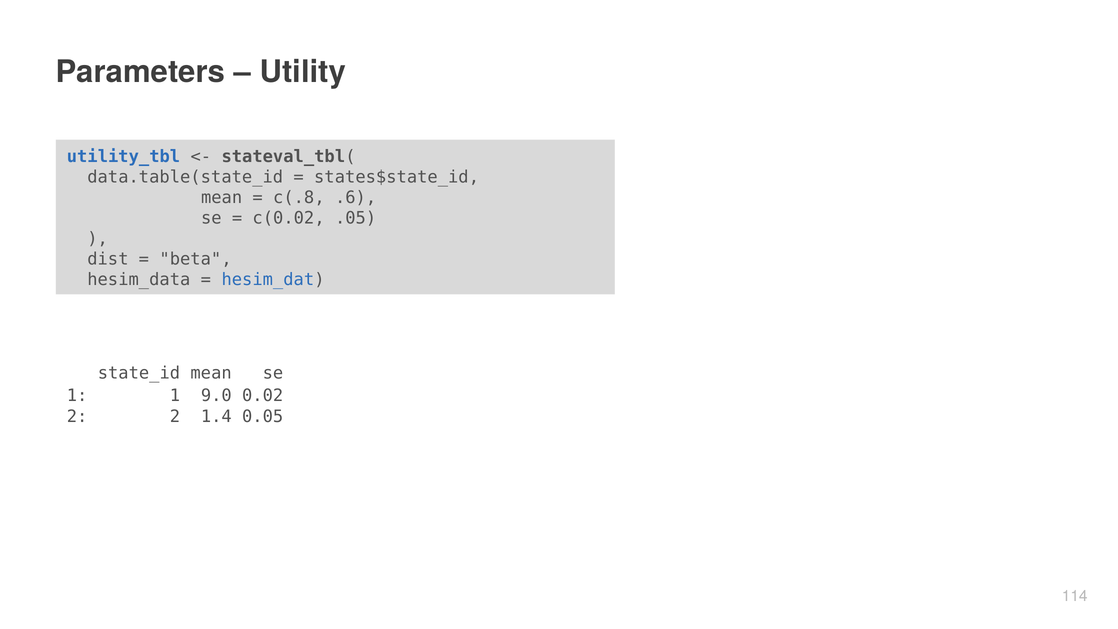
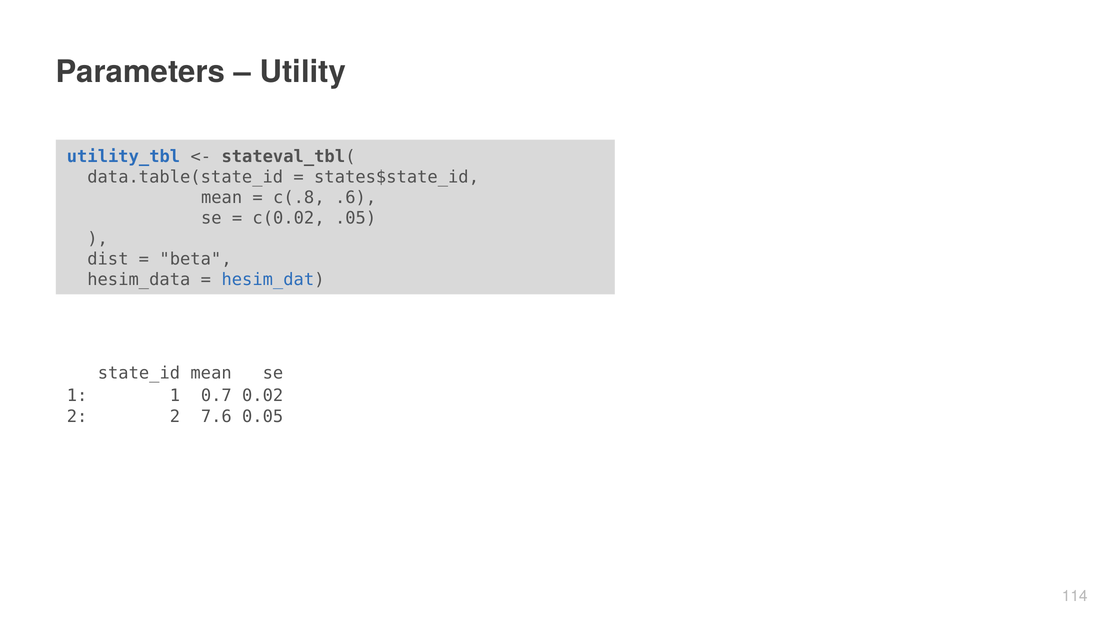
9.0: 9.0 -> 0.7
1.4: 1.4 -> 7.6
